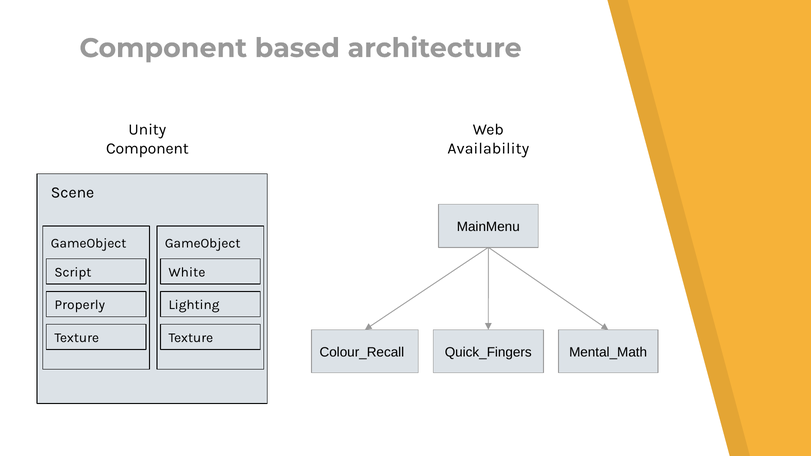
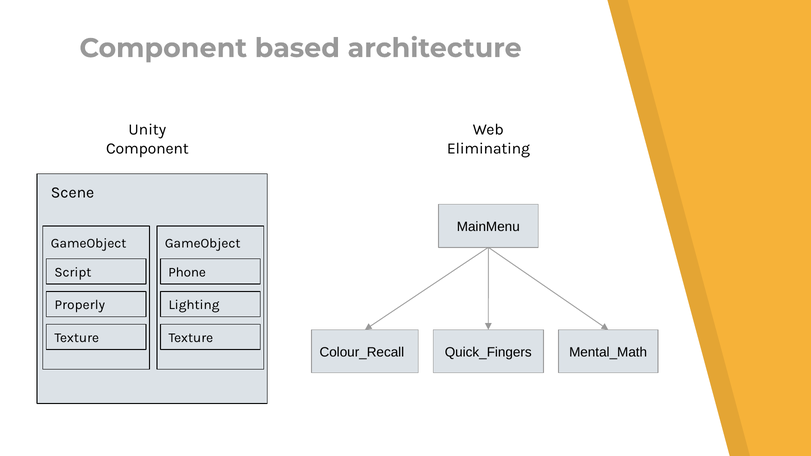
Availability: Availability -> Eliminating
White: White -> Phone
